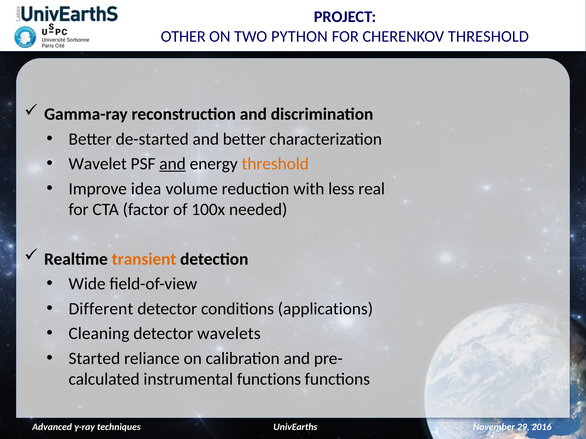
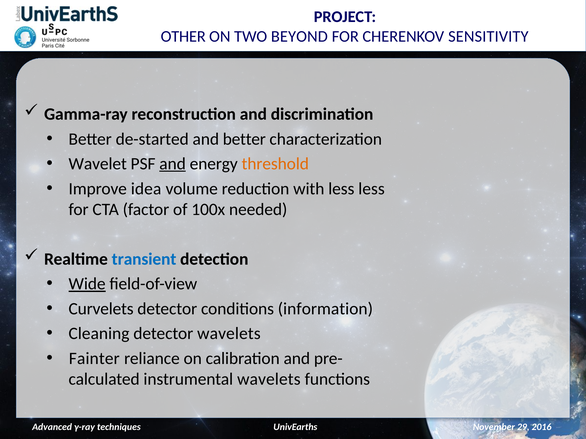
PYTHON: PYTHON -> BEYOND
CHERENKOV THRESHOLD: THRESHOLD -> SENSITIVITY
less real: real -> less
transient colour: orange -> blue
Wide underline: none -> present
Different: Different -> Curvelets
applications: applications -> information
Started: Started -> Fainter
instrumental functions: functions -> wavelets
